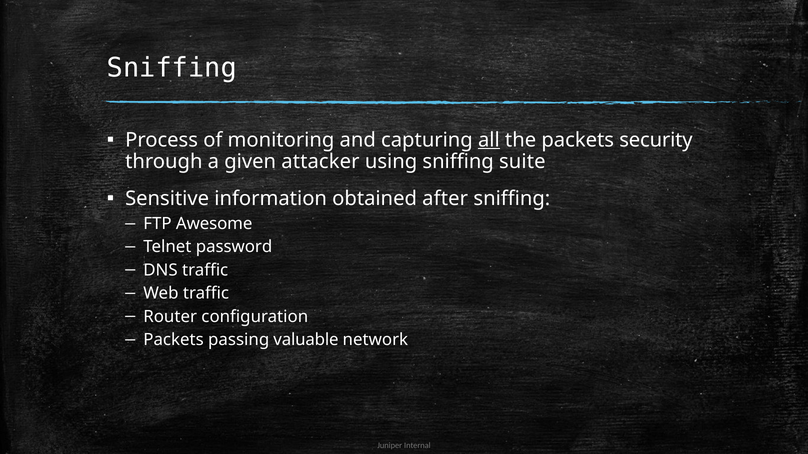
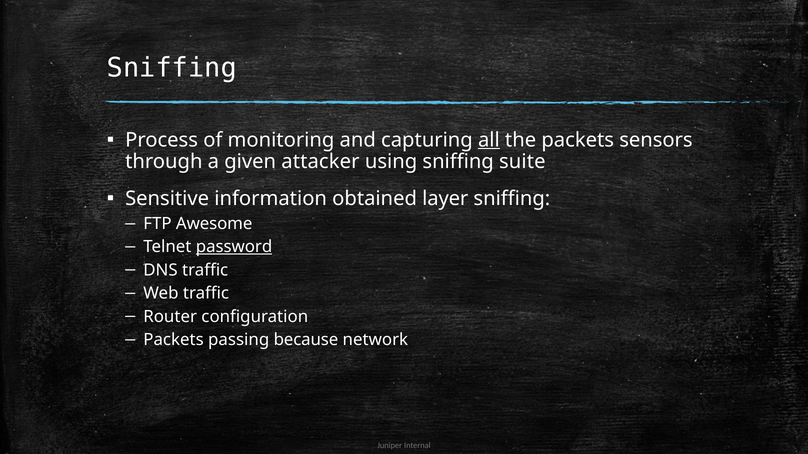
security: security -> sensors
after: after -> layer
password underline: none -> present
valuable: valuable -> because
